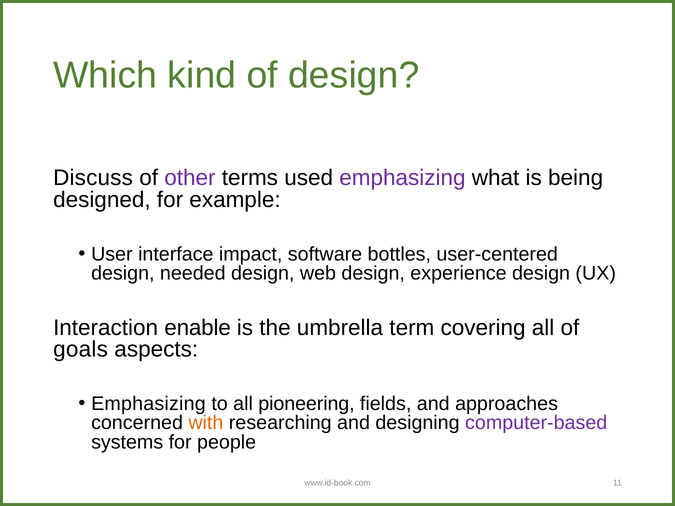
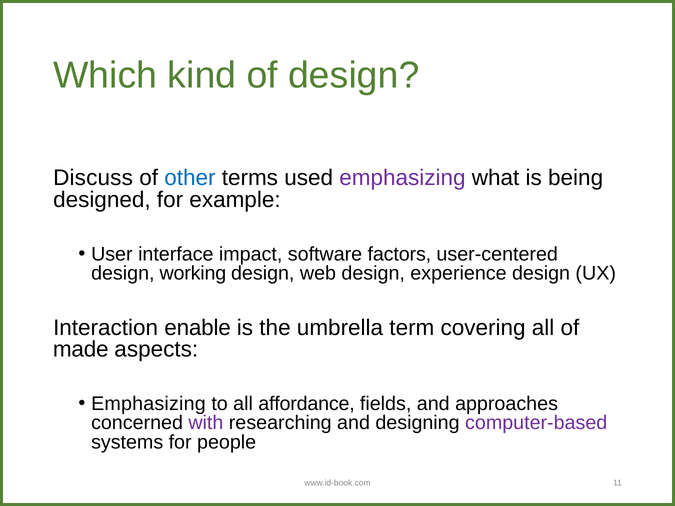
other colour: purple -> blue
bottles: bottles -> factors
needed: needed -> working
goals: goals -> made
pioneering: pioneering -> affordance
with colour: orange -> purple
